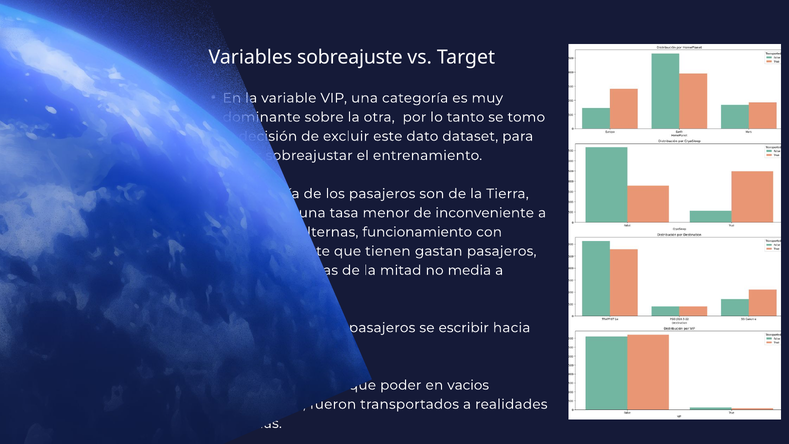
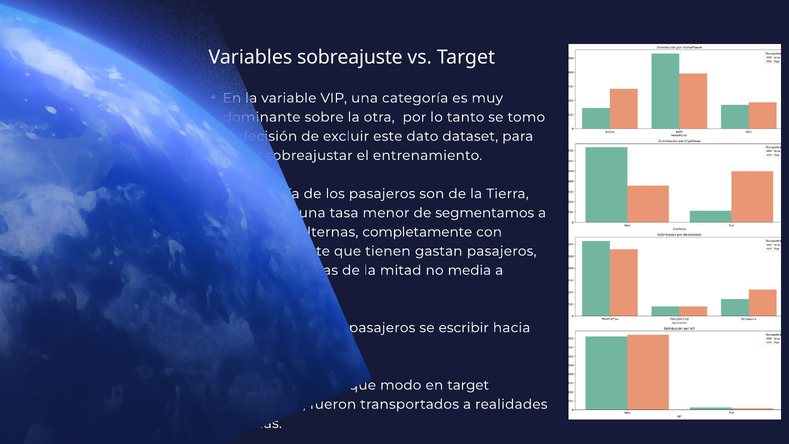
inconveniente: inconveniente -> segmentamos
funcionamiento: funcionamiento -> completamente
poder: poder -> modo
en vacios: vacios -> target
